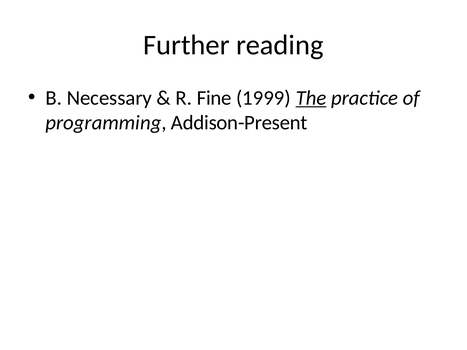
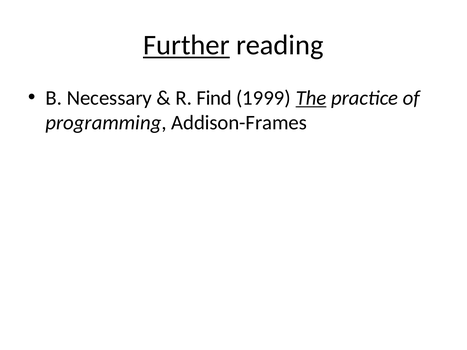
Further underline: none -> present
Fine: Fine -> Find
Addison-Present: Addison-Present -> Addison-Frames
